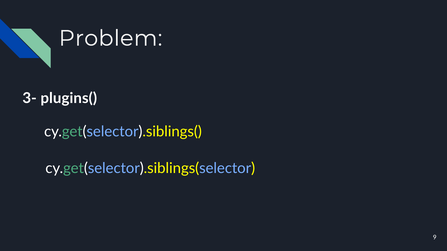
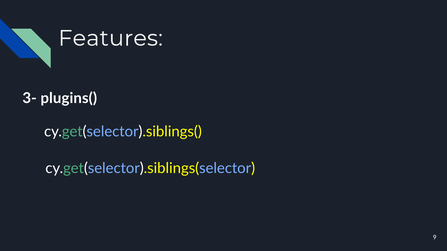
Problem: Problem -> Features
